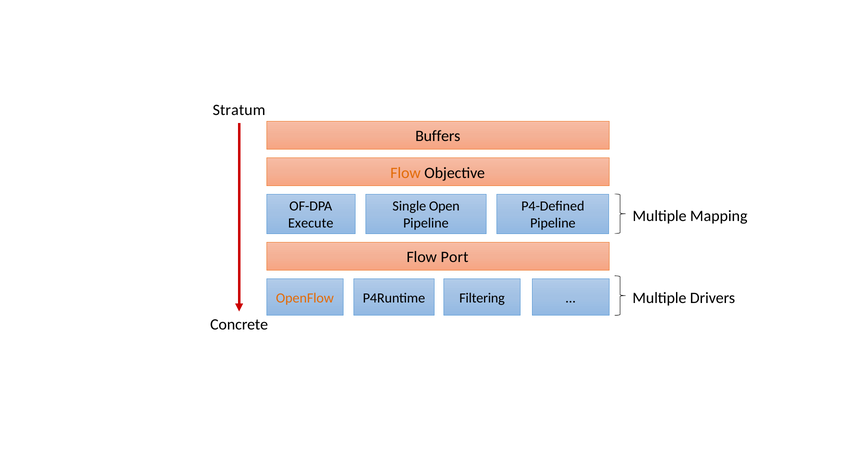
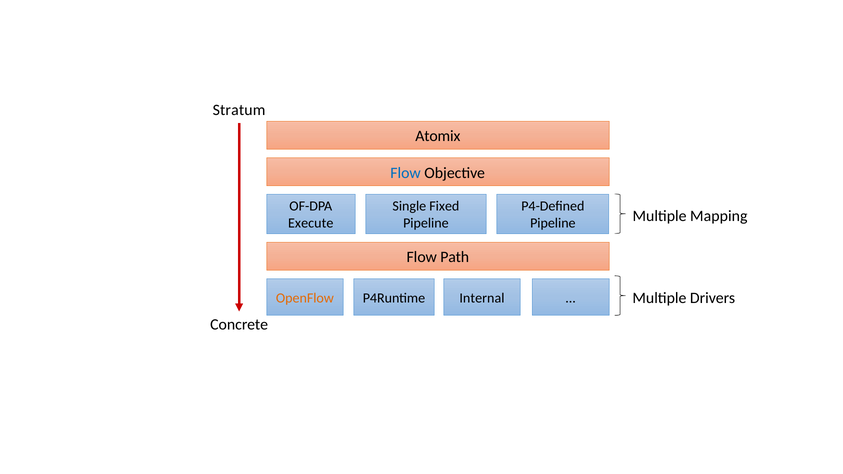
Buffers: Buffers -> Atomix
Flow at (406, 173) colour: orange -> blue
Open: Open -> Fixed
Port: Port -> Path
Filtering: Filtering -> Internal
